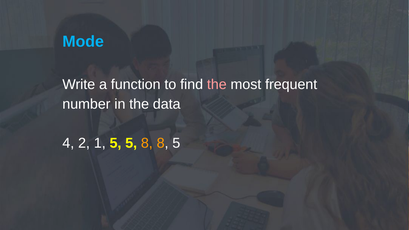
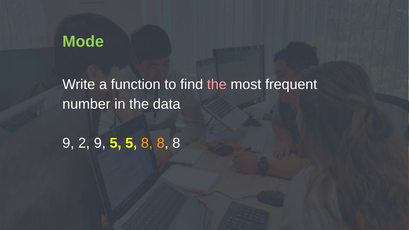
Mode colour: light blue -> light green
4 at (68, 143): 4 -> 9
2 1: 1 -> 9
8 8 5: 5 -> 8
